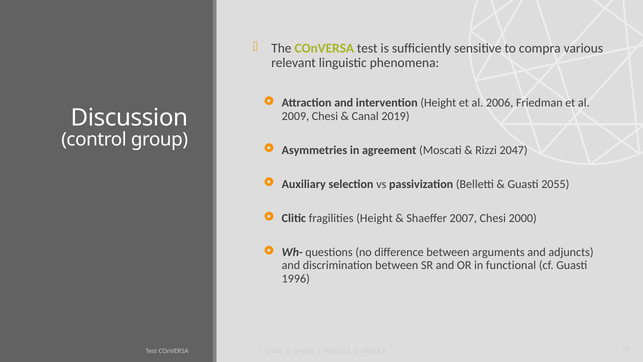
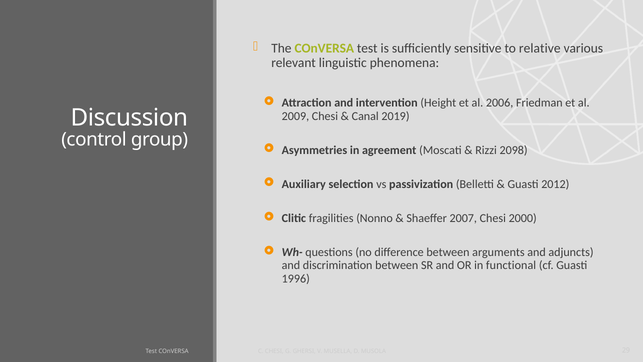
compra: compra -> relative
2047: 2047 -> 2098
2055: 2055 -> 2012
fragilities Height: Height -> Nonno
